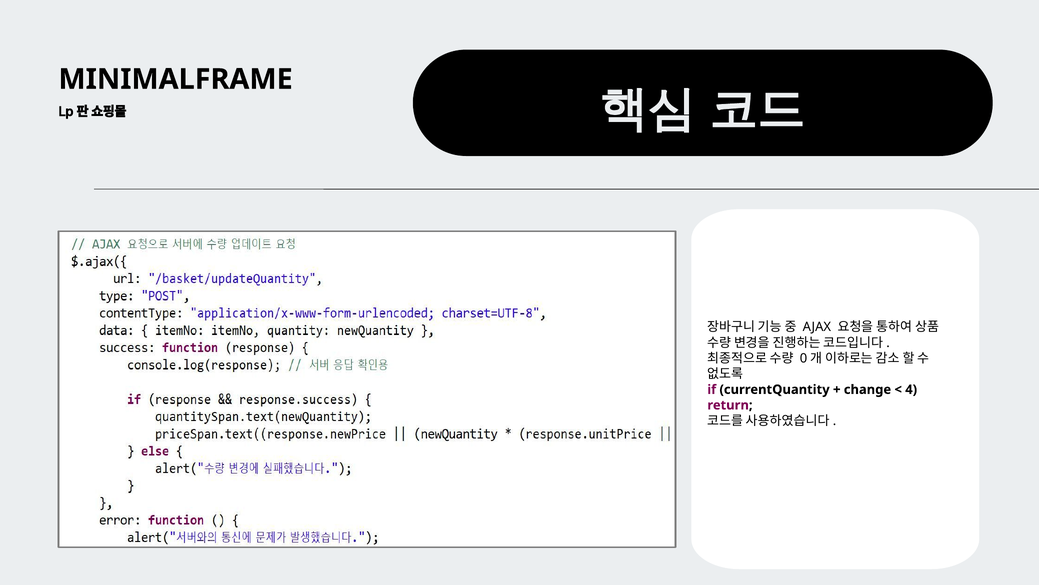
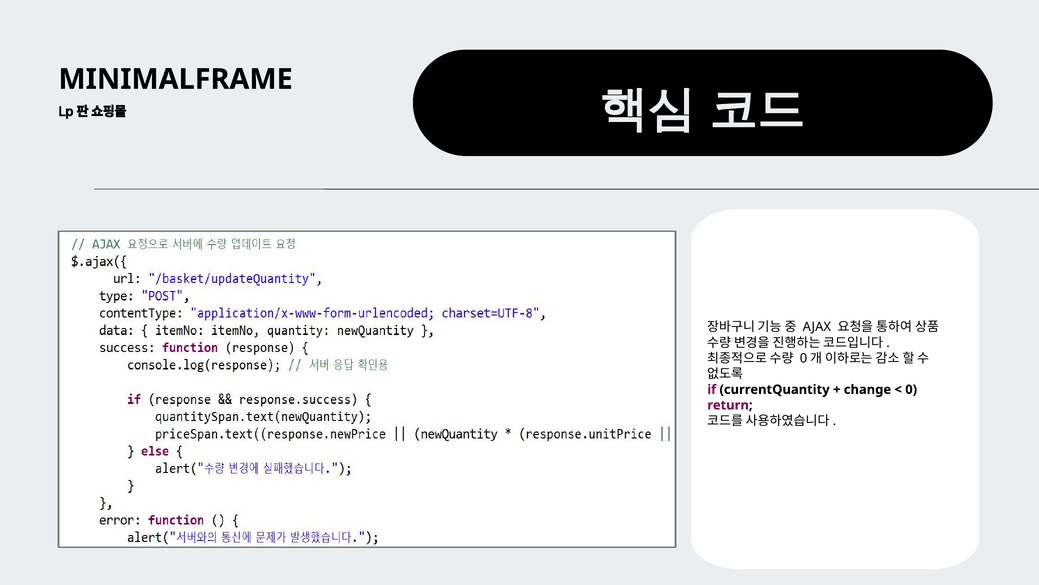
4: 4 -> 0
